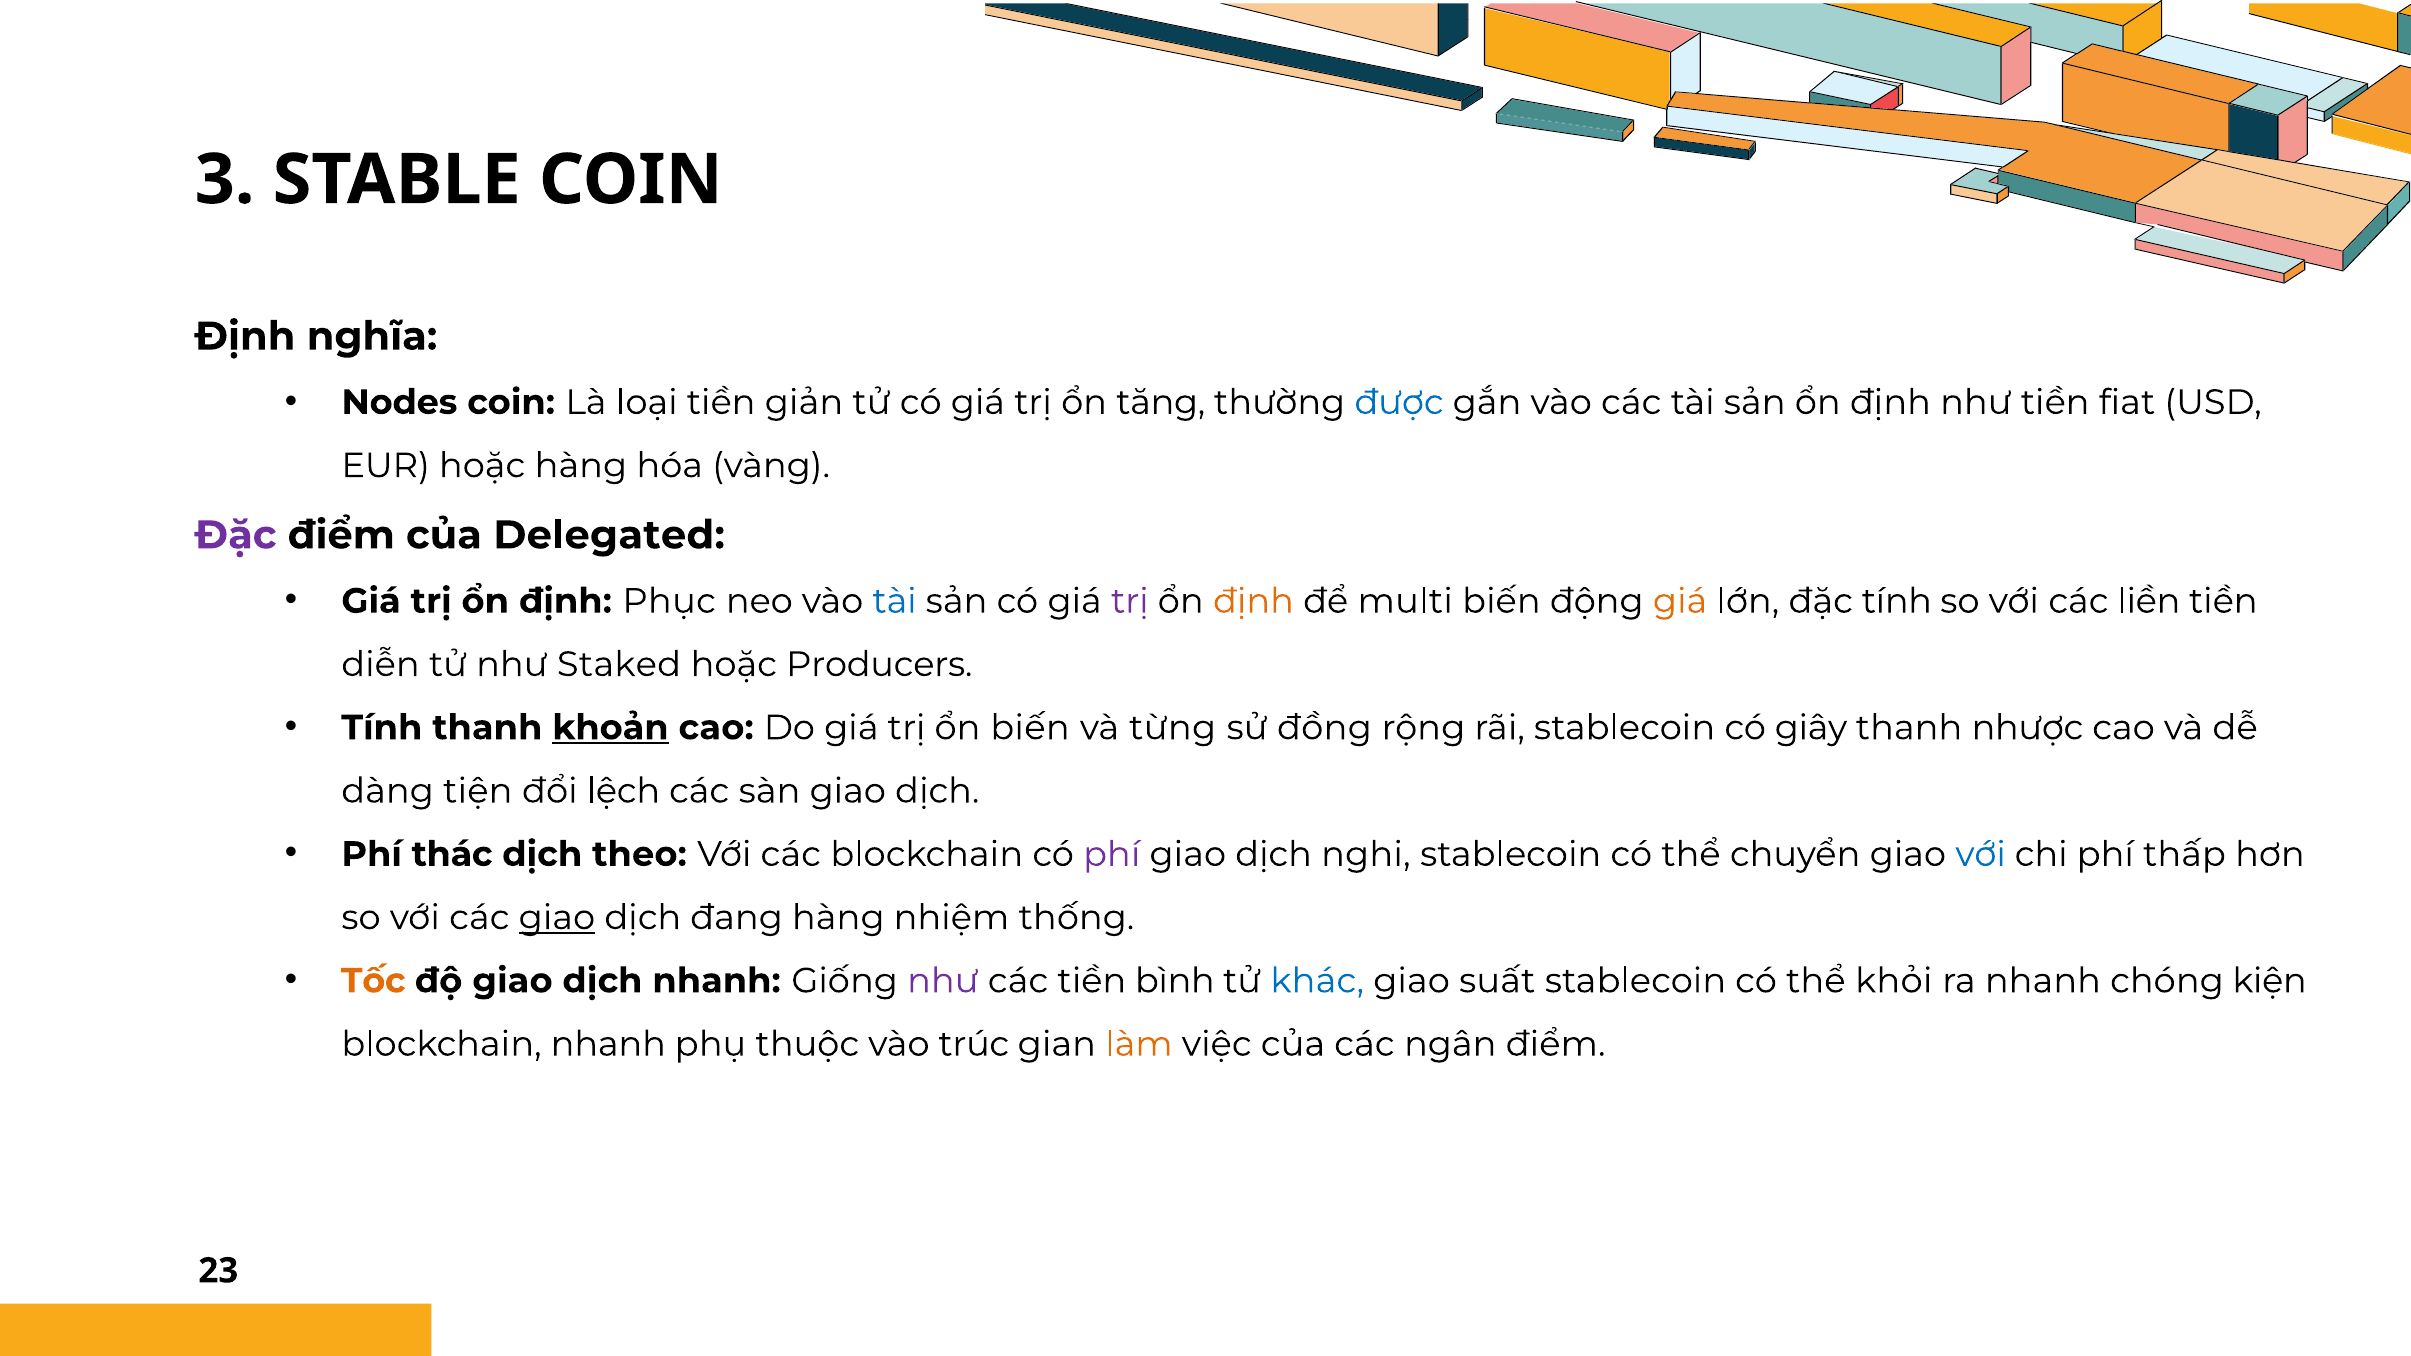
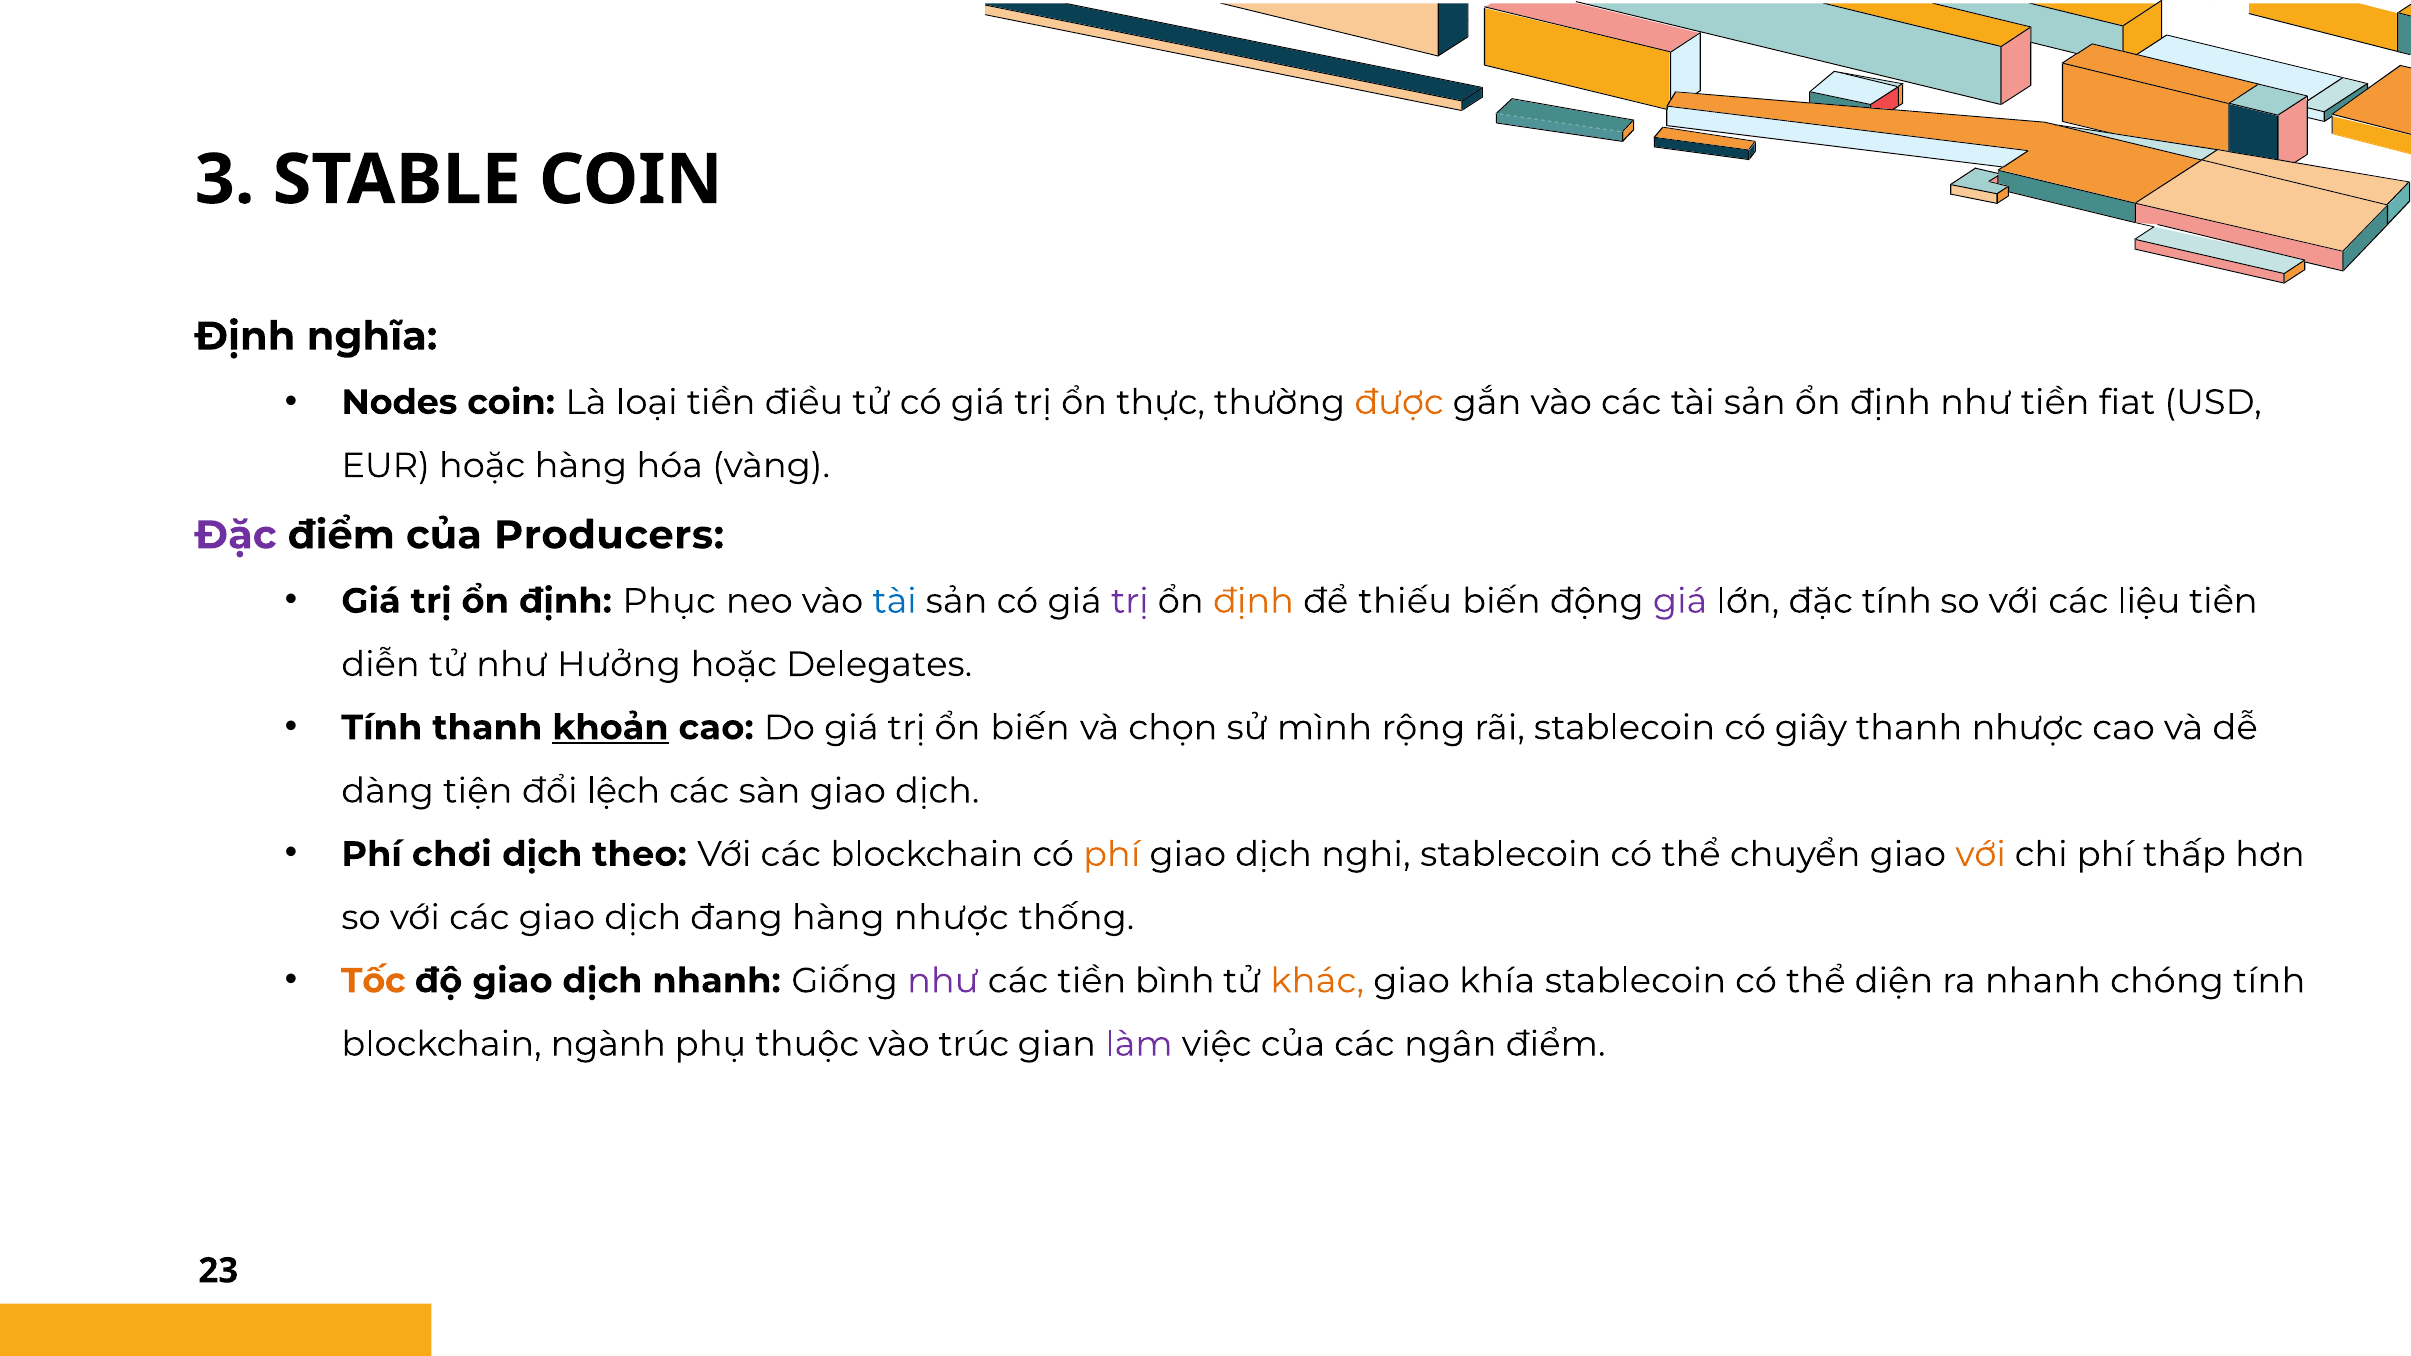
giản: giản -> điều
tăng: tăng -> thực
được colour: blue -> orange
Delegated: Delegated -> Producers
multi: multi -> thiếu
giá at (1680, 601) colour: orange -> purple
liền: liền -> liệu
Staked: Staked -> Hưởng
Producers: Producers -> Delegates
từng: từng -> chọn
đồng: đồng -> mình
thác: thác -> chơi
phí at (1112, 854) colour: purple -> orange
với at (1981, 854) colour: blue -> orange
giao at (557, 918) underline: present -> none
hàng nhiệm: nhiệm -> nhược
khác colour: blue -> orange
suất: suất -> khía
khỏi: khỏi -> diện
chóng kiện: kiện -> tính
blockchain nhanh: nhanh -> ngành
làm colour: orange -> purple
